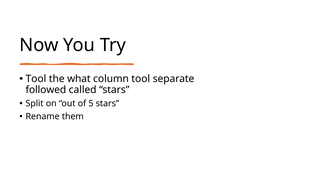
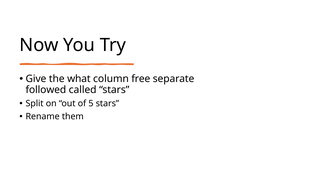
Tool at (36, 79): Tool -> Give
column tool: tool -> free
